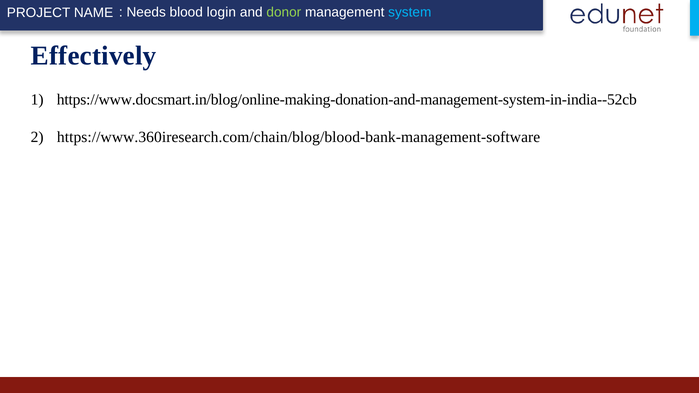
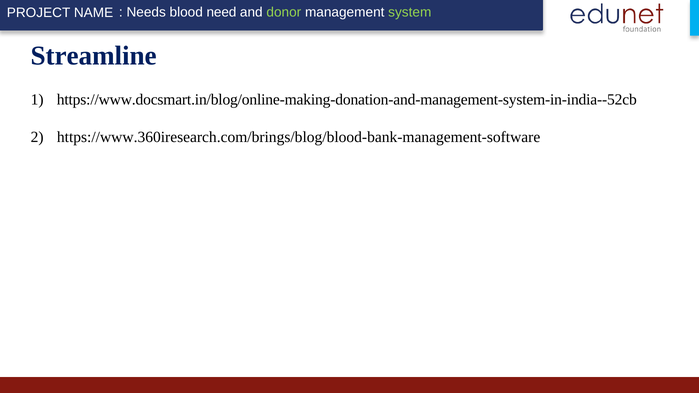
login: login -> need
system colour: light blue -> light green
Effectively: Effectively -> Streamline
https://www.360iresearch.com/chain/blog/blood-bank-management-software: https://www.360iresearch.com/chain/blog/blood-bank-management-software -> https://www.360iresearch.com/brings/blog/blood-bank-management-software
